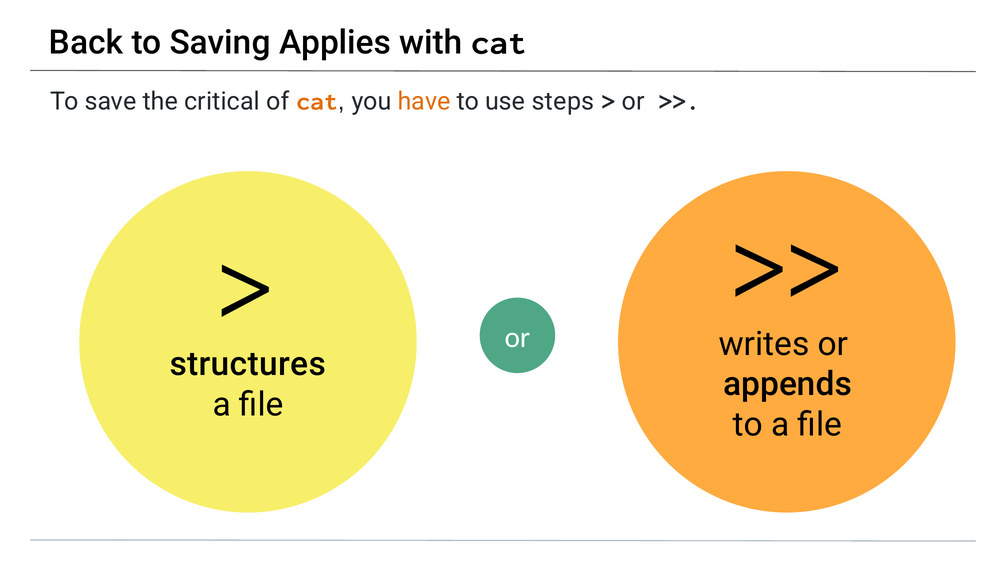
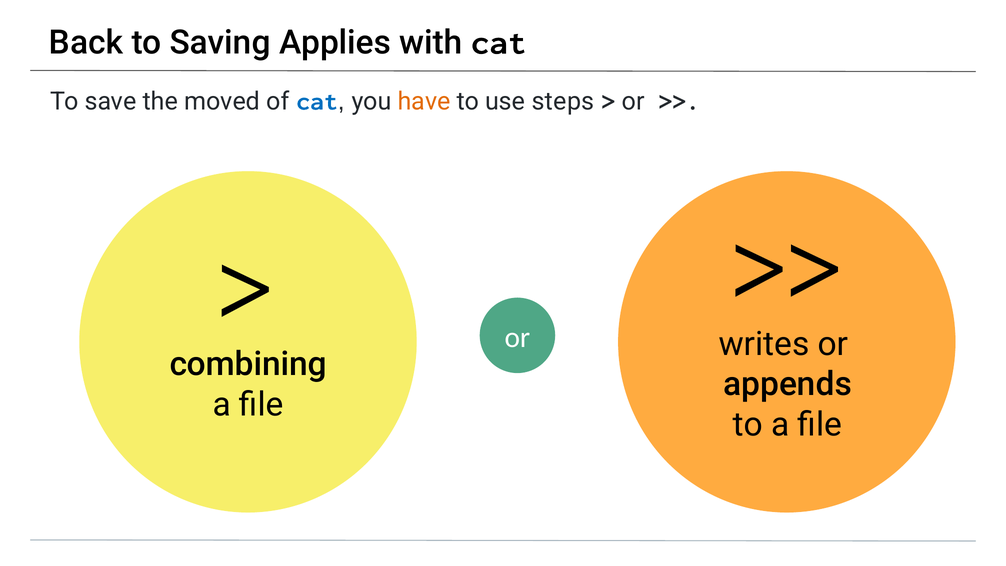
critical: critical -> moved
cat at (317, 101) colour: orange -> blue
structures: structures -> combining
